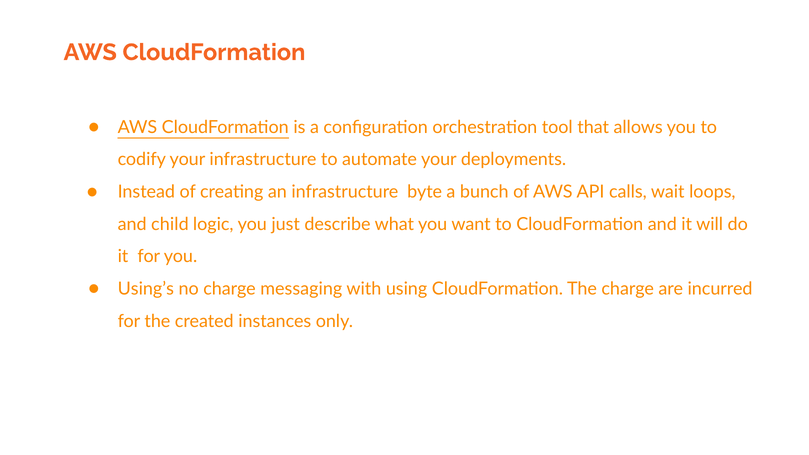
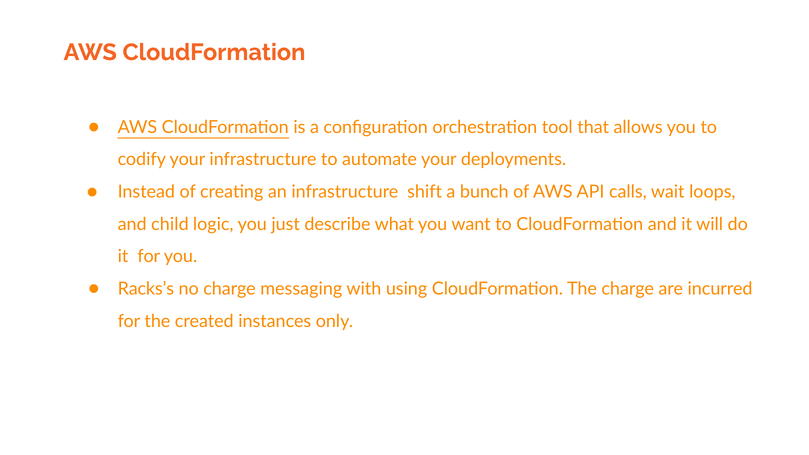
byte: byte -> shift
Using’s: Using’s -> Racks’s
